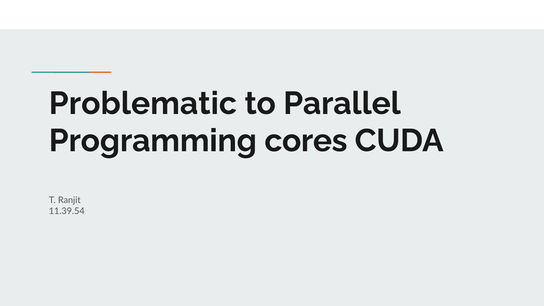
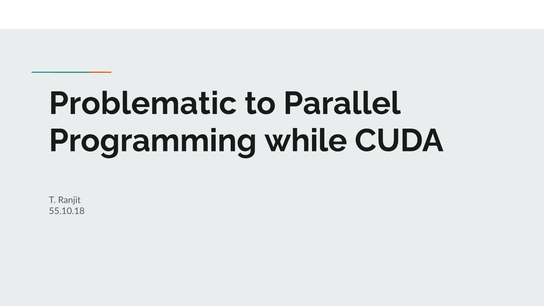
cores: cores -> while
11.39.54: 11.39.54 -> 55.10.18
